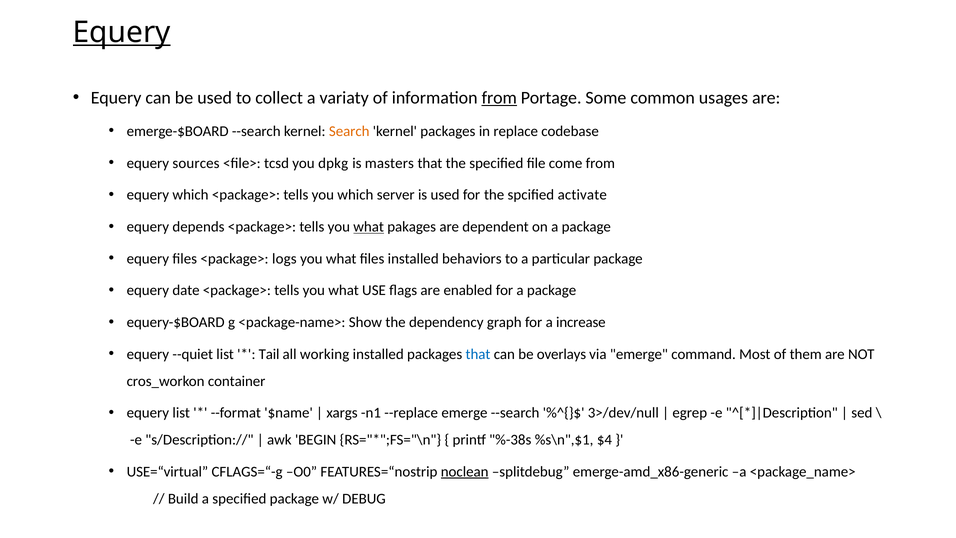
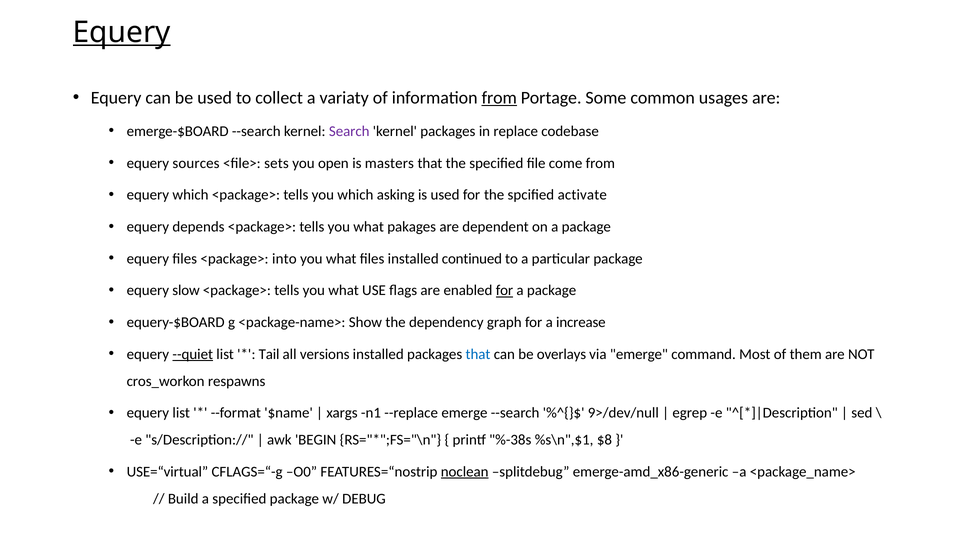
Search colour: orange -> purple
tcsd: tcsd -> sets
dpkg: dpkg -> open
server: server -> asking
what at (369, 227) underline: present -> none
logs: logs -> into
behaviors: behaviors -> continued
date: date -> slow
for at (504, 290) underline: none -> present
--quiet underline: none -> present
working: working -> versions
container: container -> respawns
3>/dev/null: 3>/dev/null -> 9>/dev/null
$4: $4 -> $8
